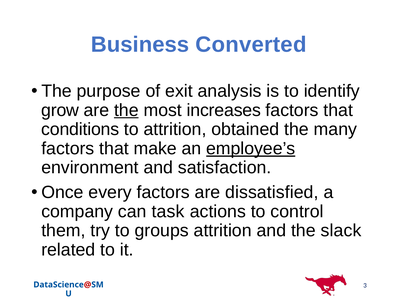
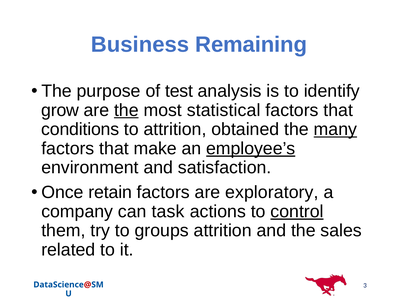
Converted: Converted -> Remaining
exit: exit -> test
increases: increases -> statistical
many underline: none -> present
every: every -> retain
dissatisfied: dissatisfied -> exploratory
control underline: none -> present
slack: slack -> sales
